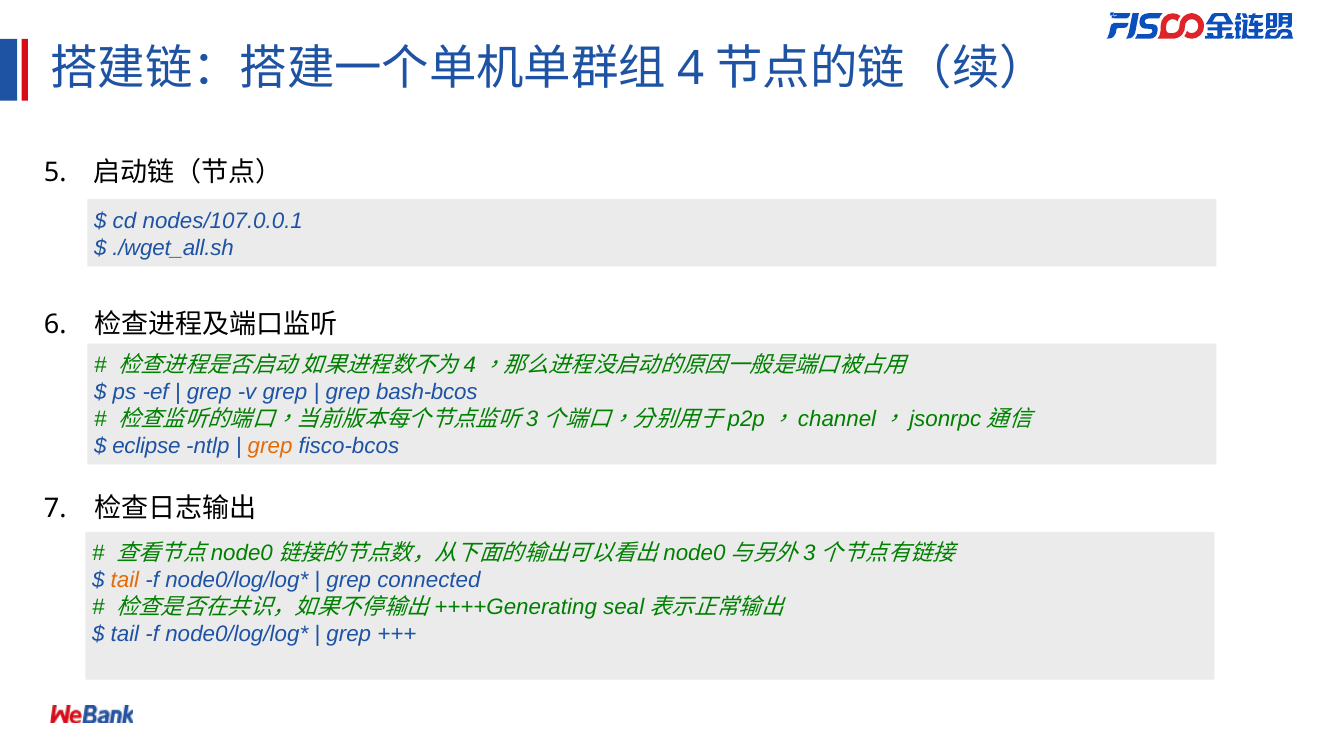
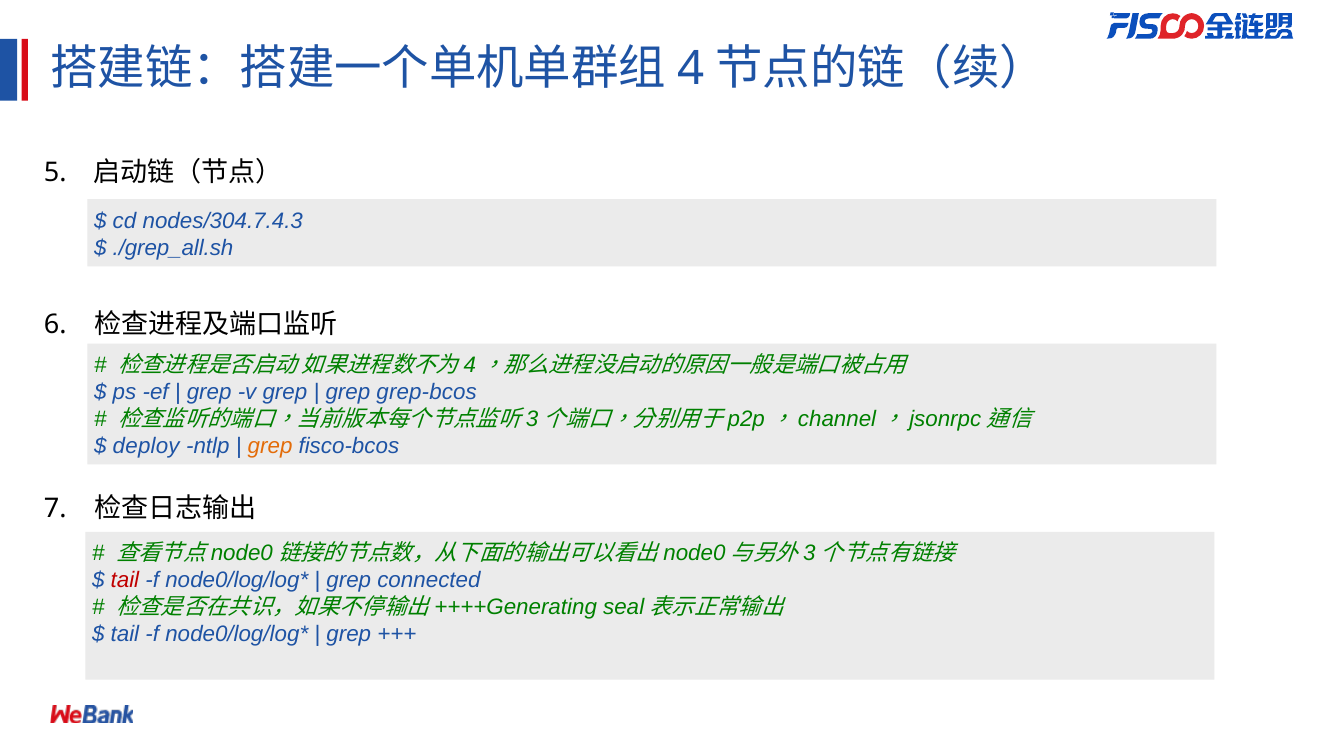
nodes/107.0.0.1: nodes/107.0.0.1 -> nodes/304.7.4.3
./wget_all.sh: ./wget_all.sh -> ./grep_all.sh
bash-bcos: bash-bcos -> grep-bcos
eclipse: eclipse -> deploy
tail at (125, 580) colour: orange -> red
